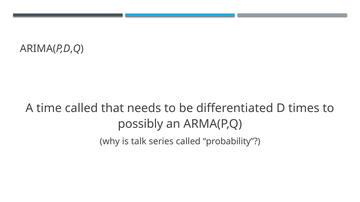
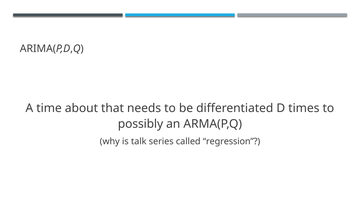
time called: called -> about
probability: probability -> regression
